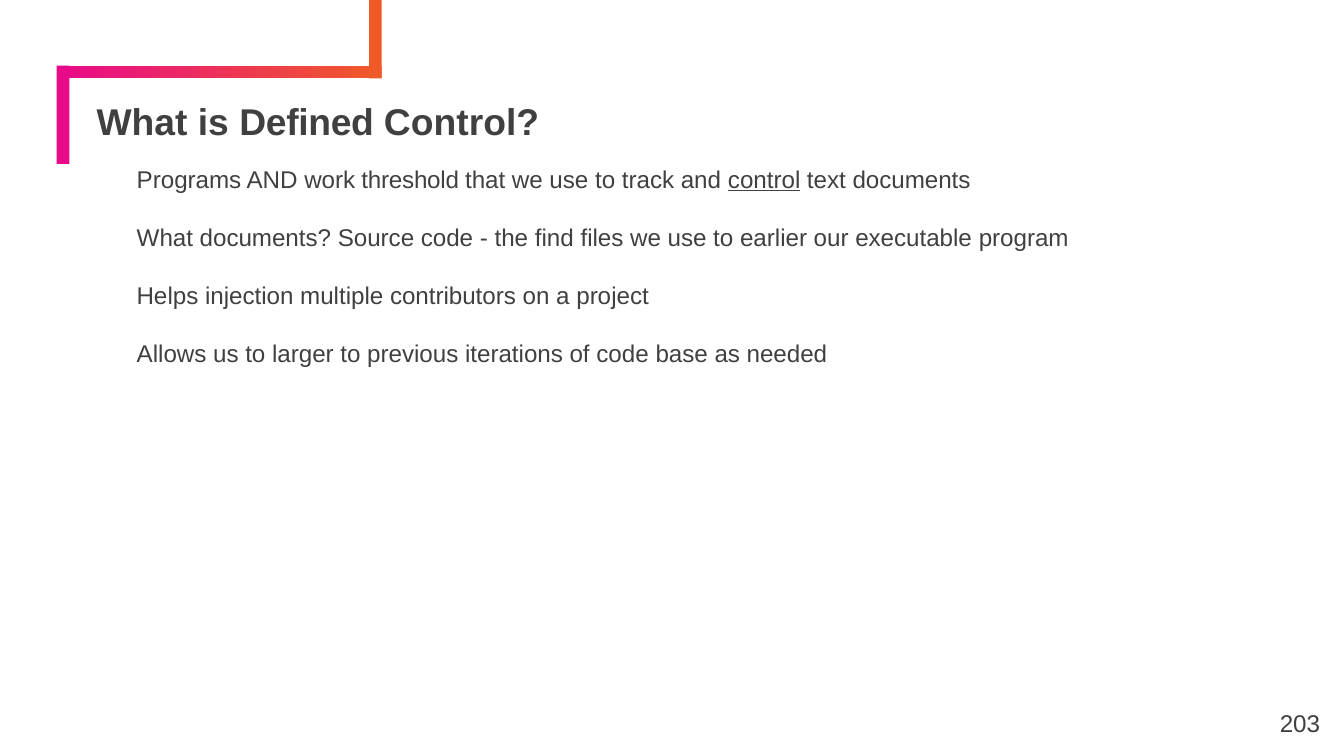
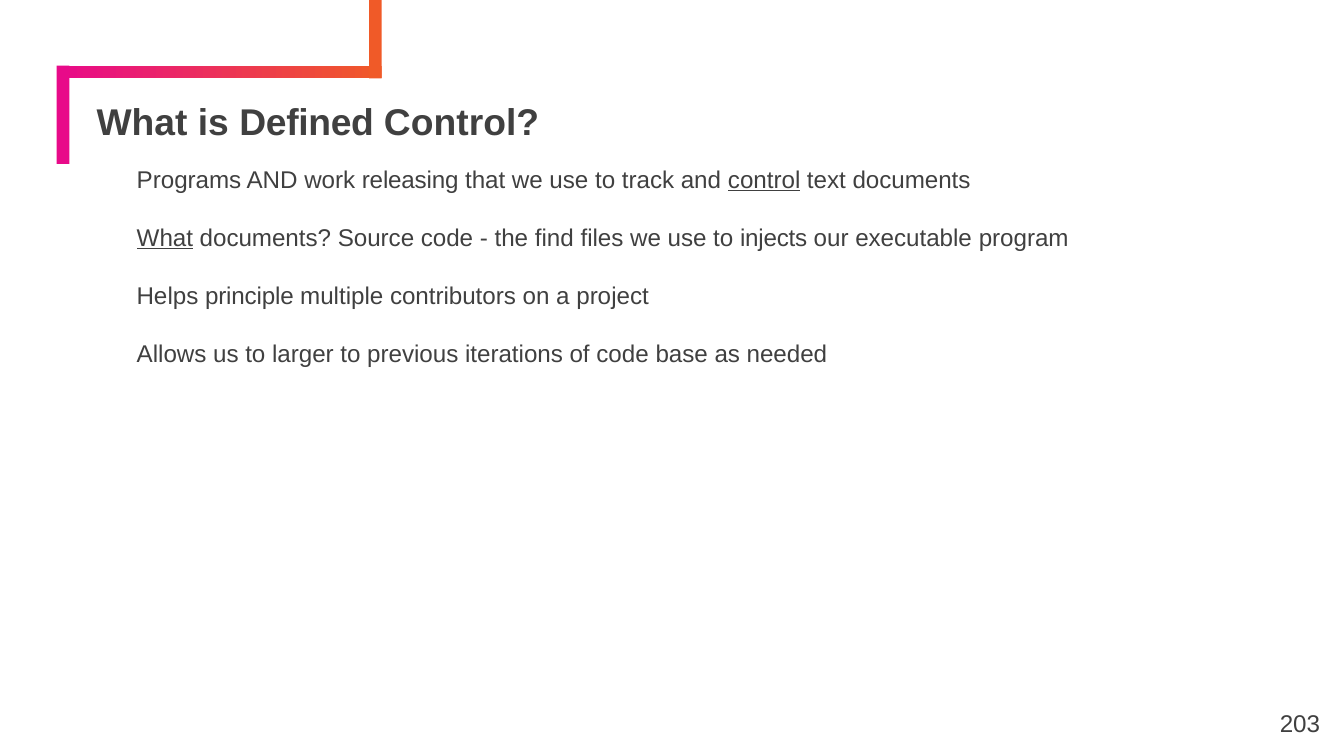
threshold: threshold -> releasing
What at (165, 238) underline: none -> present
earlier: earlier -> injects
injection: injection -> principle
